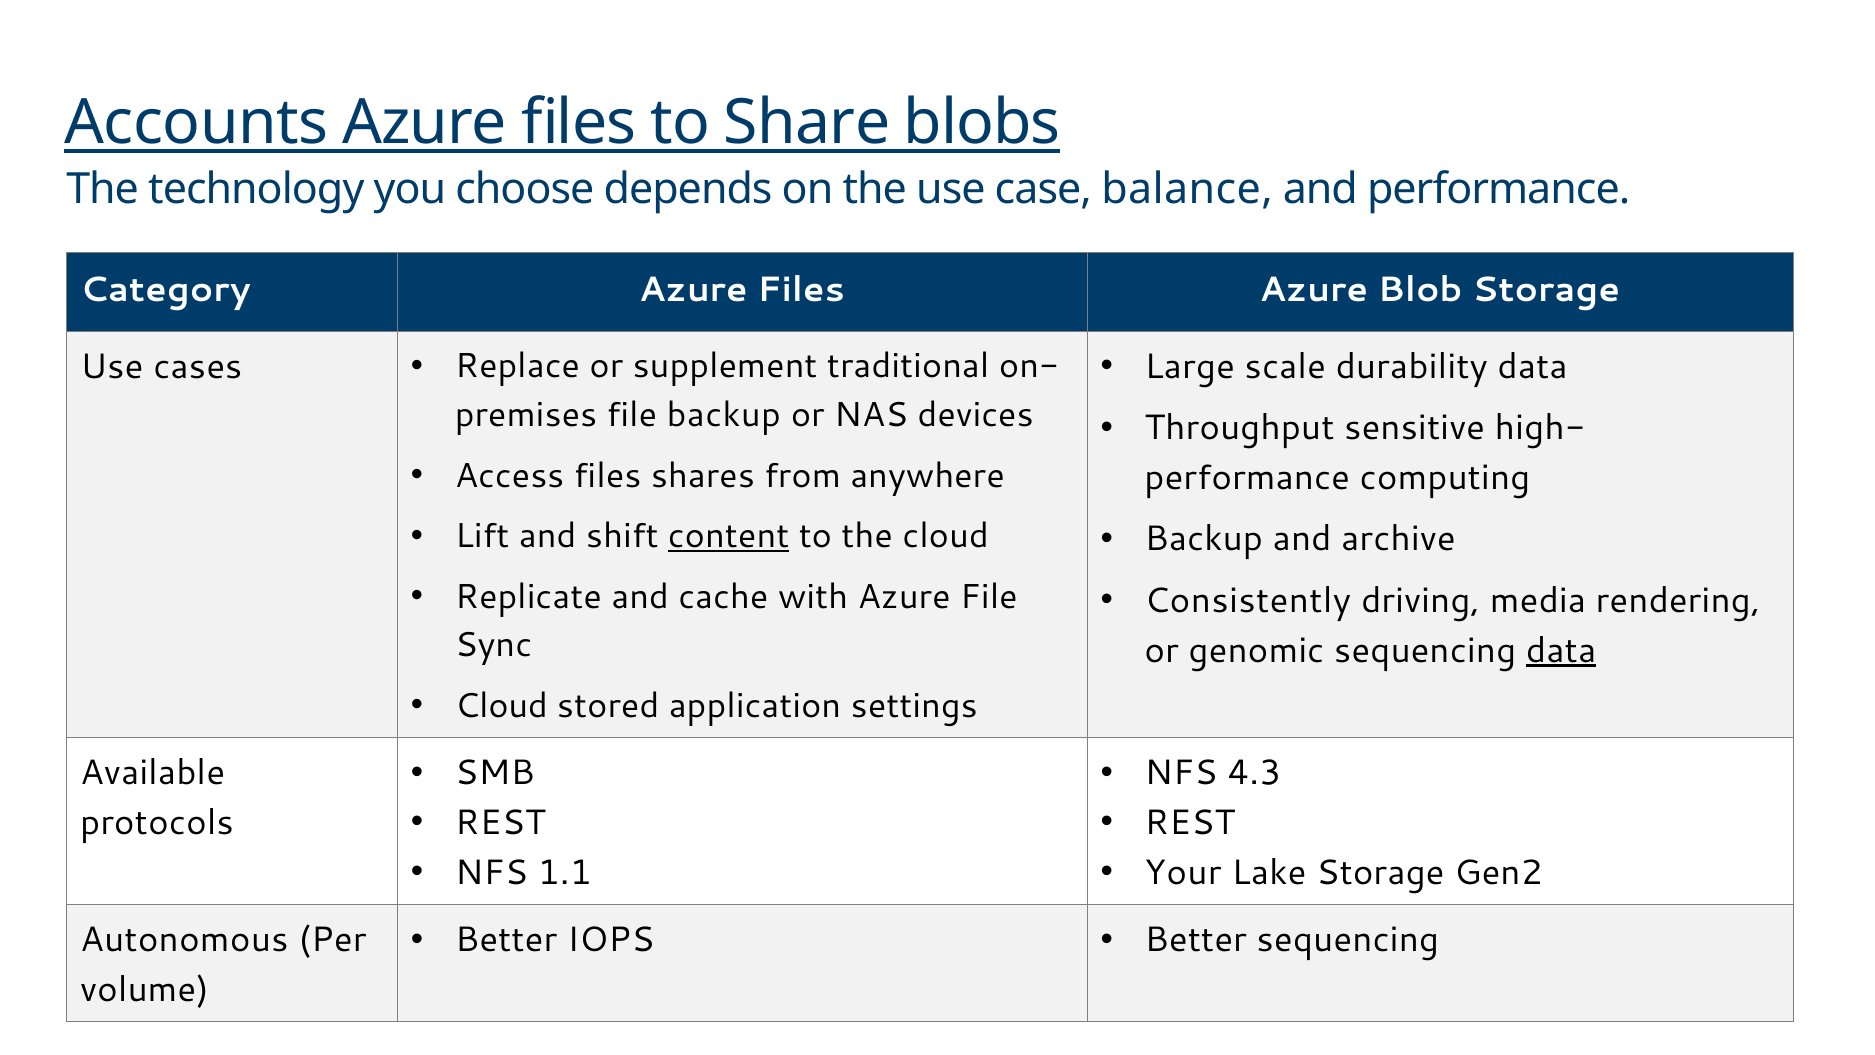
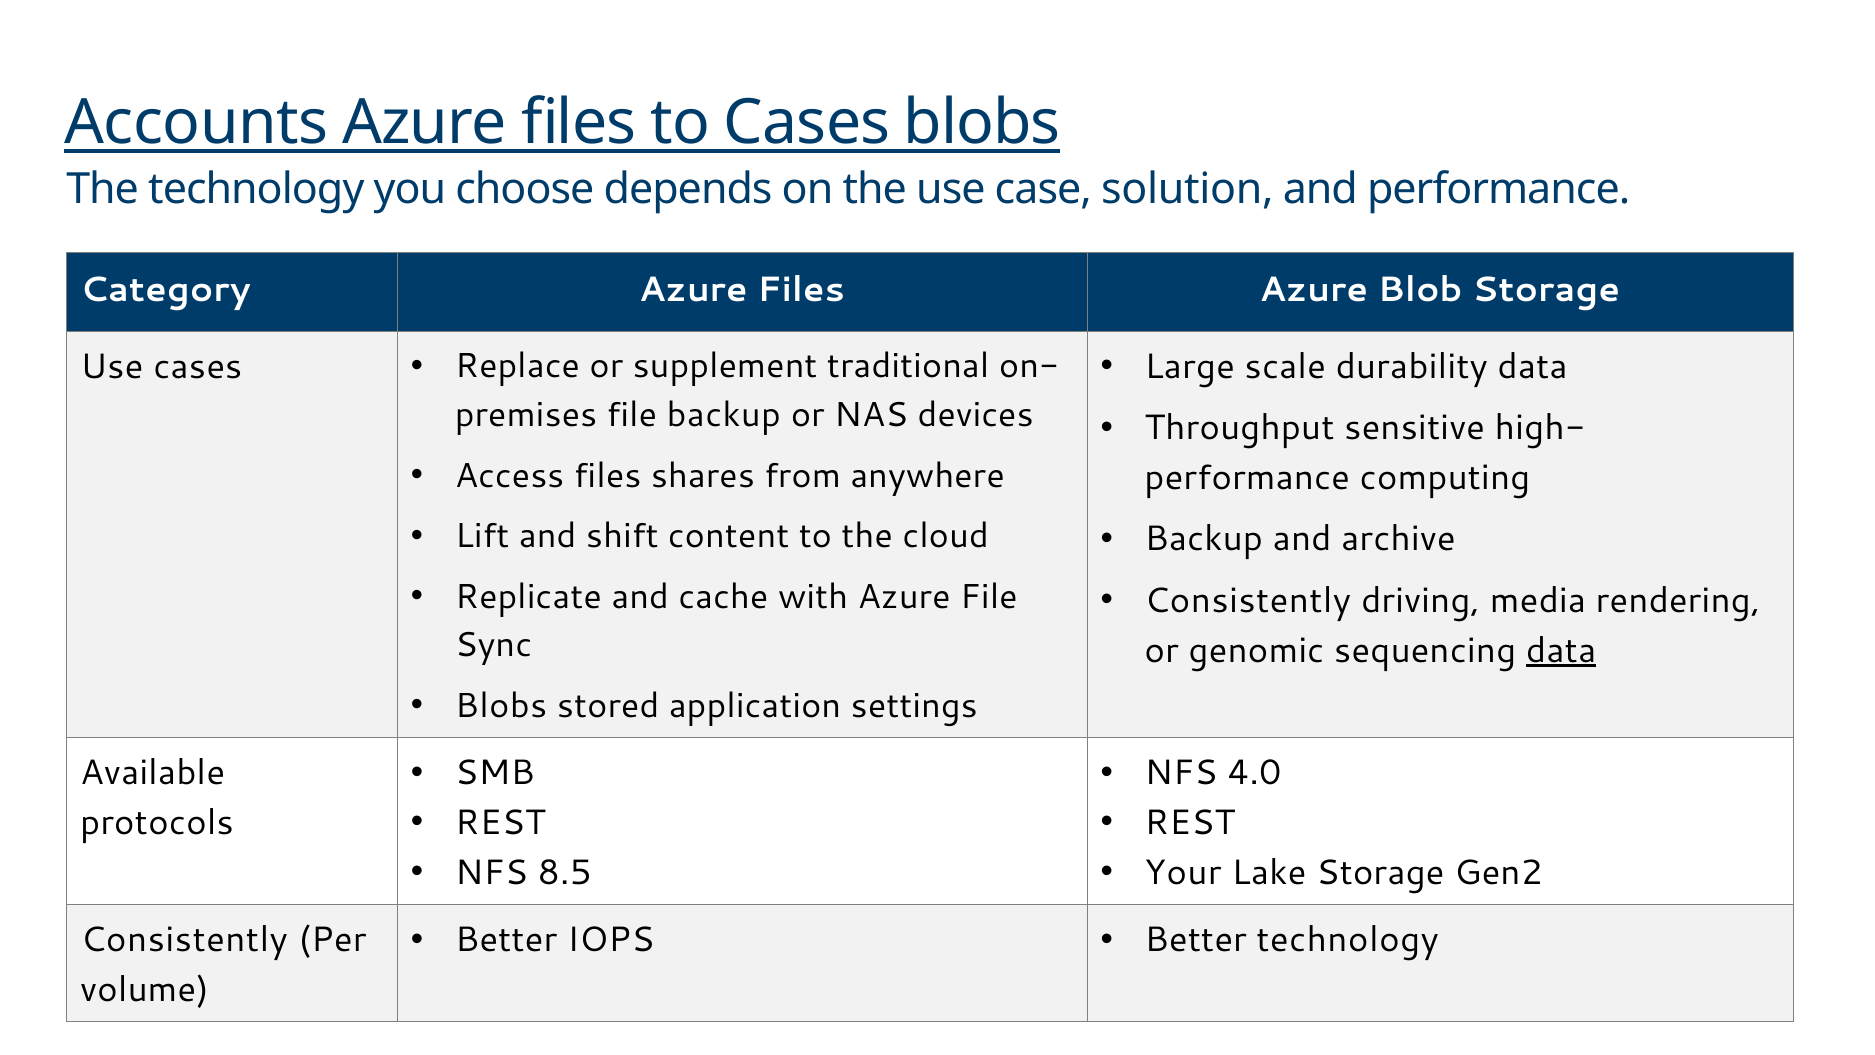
to Share: Share -> Cases
balance: balance -> solution
content underline: present -> none
Cloud at (501, 706): Cloud -> Blobs
4.3: 4.3 -> 4.0
1.1: 1.1 -> 8.5
Better sequencing: sequencing -> technology
Autonomous at (184, 940): Autonomous -> Consistently
